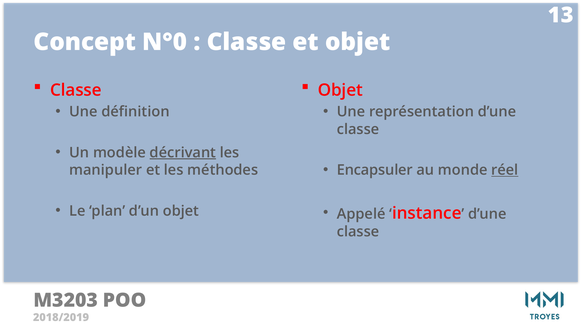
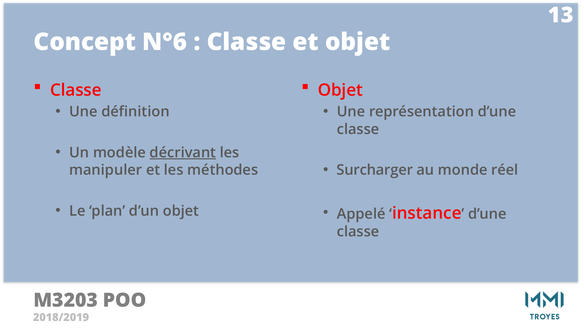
N°0: N°0 -> N°6
Encapsuler: Encapsuler -> Surcharger
réel underline: present -> none
